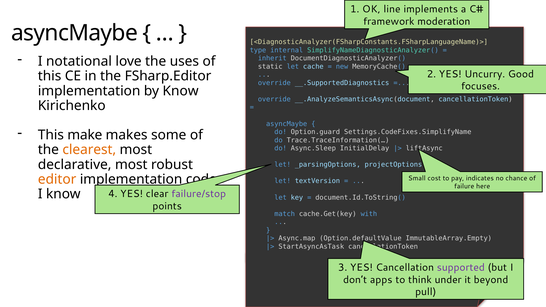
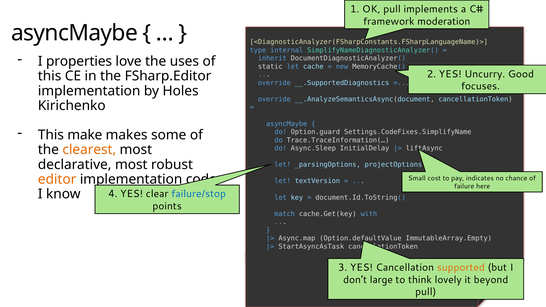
OK line: line -> pull
notational: notational -> properties
by Know: Know -> Holes
failure/stop colour: purple -> blue
supported colour: purple -> orange
apps: apps -> large
under: under -> lovely
